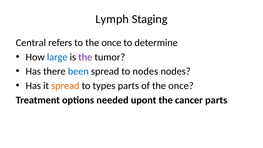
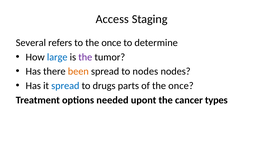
Lymph: Lymph -> Access
Central: Central -> Several
been colour: blue -> orange
spread at (65, 86) colour: orange -> blue
types: types -> drugs
cancer parts: parts -> types
